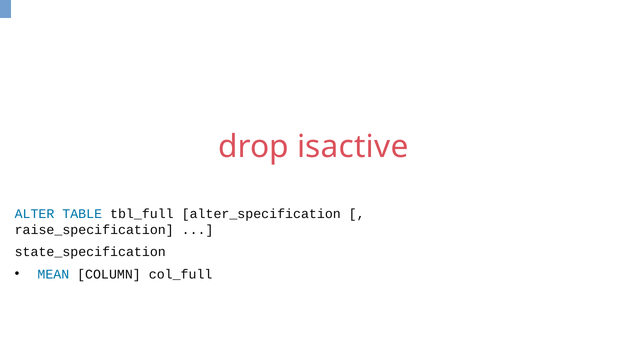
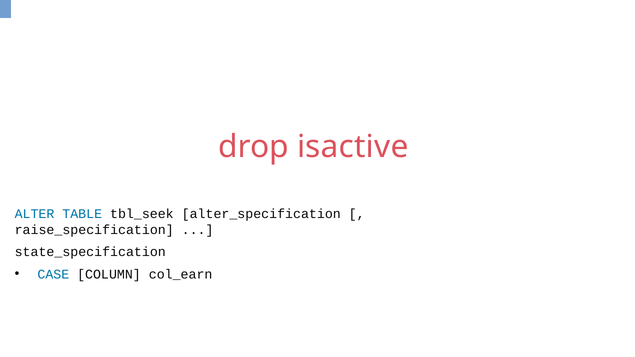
tbl_full: tbl_full -> tbl_seek
MEAN: MEAN -> CASE
col_full: col_full -> col_earn
